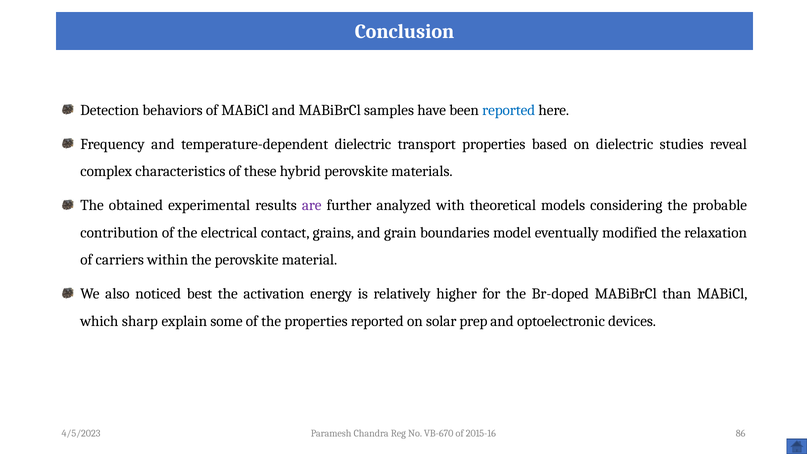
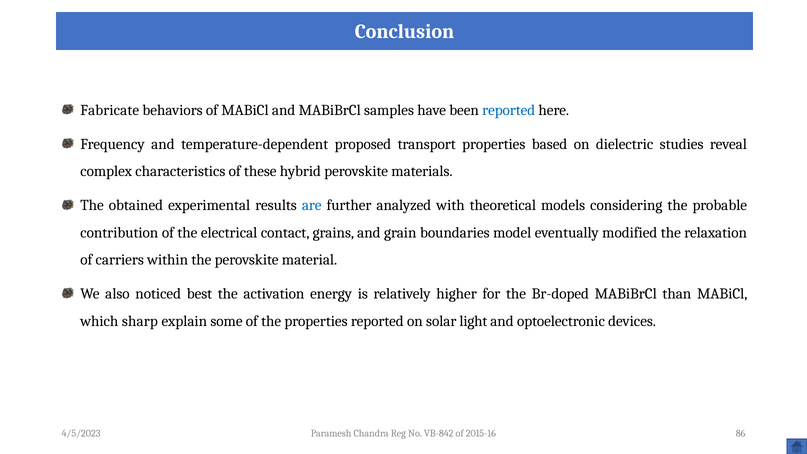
Detection: Detection -> Fabricate
temperature-dependent dielectric: dielectric -> proposed
are colour: purple -> blue
prep: prep -> light
VB-670: VB-670 -> VB-842
